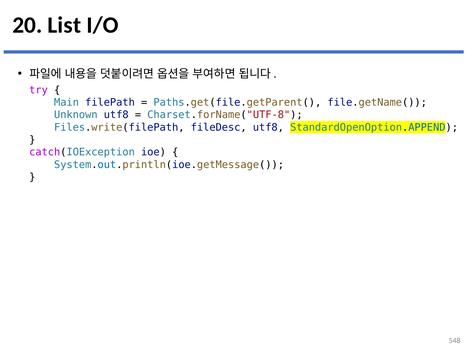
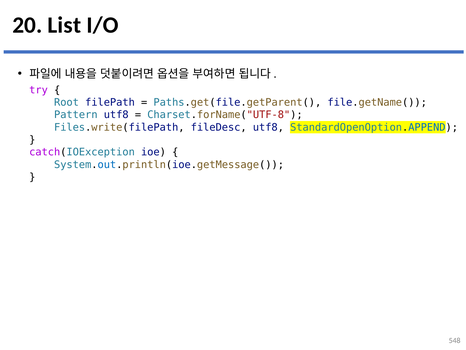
Main: Main -> Root
Unknown: Unknown -> Pattern
